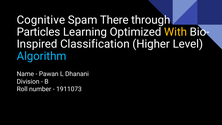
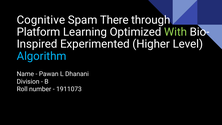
Particles: Particles -> Platform
With colour: yellow -> light green
Classification: Classification -> Experimented
